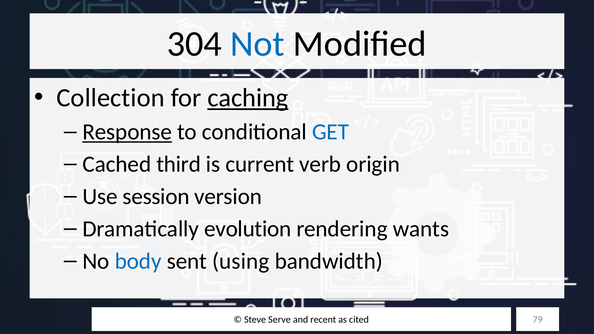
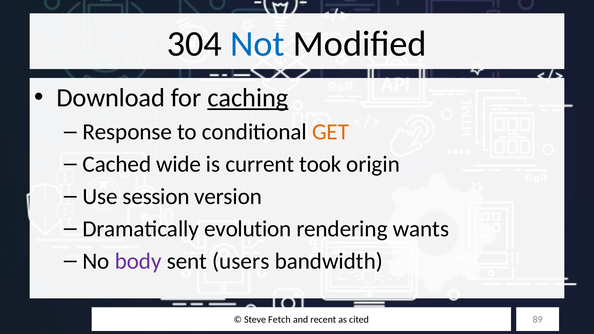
Collection: Collection -> Download
Response underline: present -> none
GET colour: blue -> orange
third: third -> wide
verb: verb -> took
body colour: blue -> purple
using: using -> users
Serve: Serve -> Fetch
79: 79 -> 89
